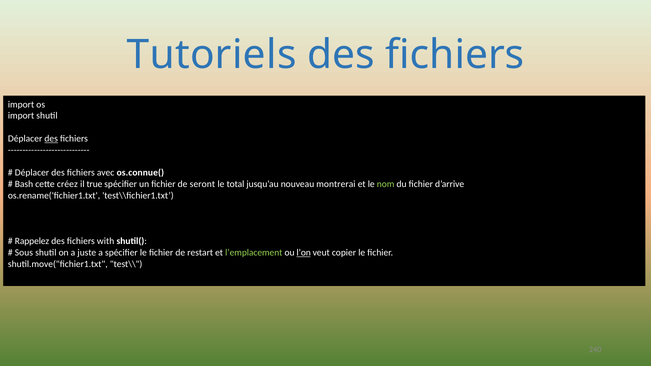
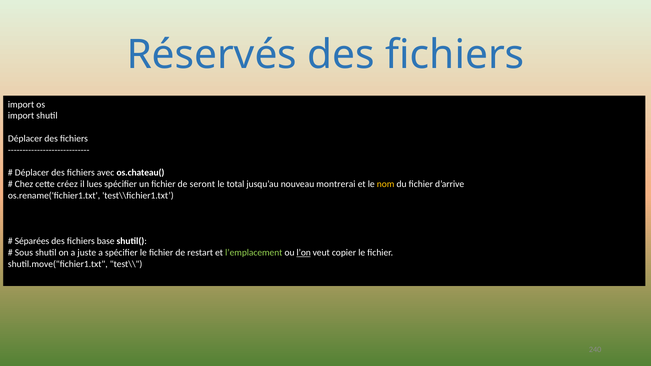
Tutoriels: Tutoriels -> Réservés
des at (51, 139) underline: present -> none
os.connue(: os.connue( -> os.chateau(
Bash: Bash -> Chez
true: true -> lues
nom colour: light green -> yellow
Rappelez: Rappelez -> Séparées
with: with -> base
